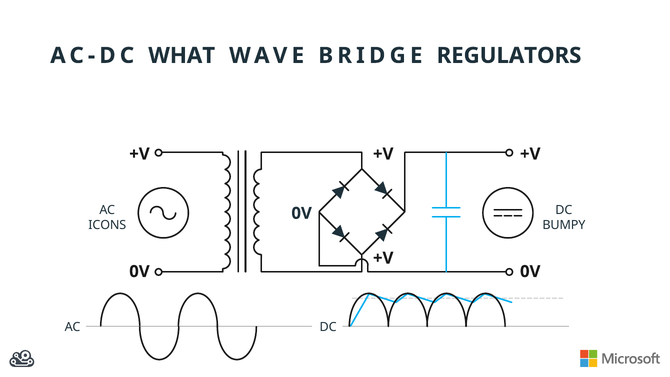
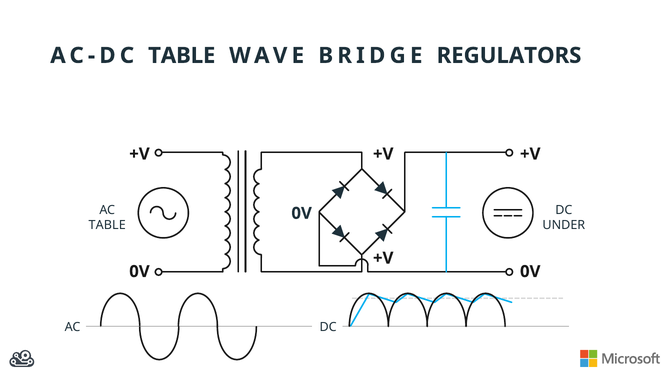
AC-DC WHAT: WHAT -> TABLE
ICONS at (107, 225): ICONS -> TABLE
BUMPY: BUMPY -> UNDER
